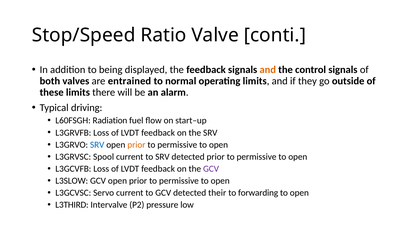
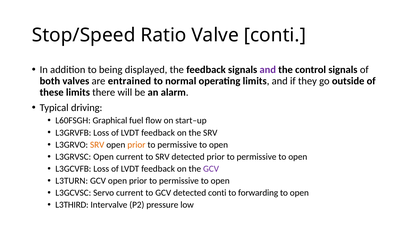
and at (268, 70) colour: orange -> purple
Radiation: Radiation -> Graphical
SRV at (97, 145) colour: blue -> orange
L3GRVSC Spool: Spool -> Open
L3SLOW: L3SLOW -> L3TURN
detected their: their -> conti
